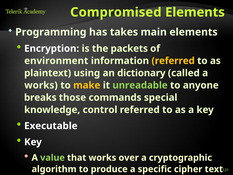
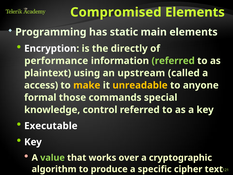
takes: takes -> static
packets: packets -> directly
environment: environment -> performance
referred at (173, 61) colour: yellow -> light green
dictionary: dictionary -> upstream
works at (41, 85): works -> access
unreadable colour: light green -> yellow
breaks: breaks -> formal
